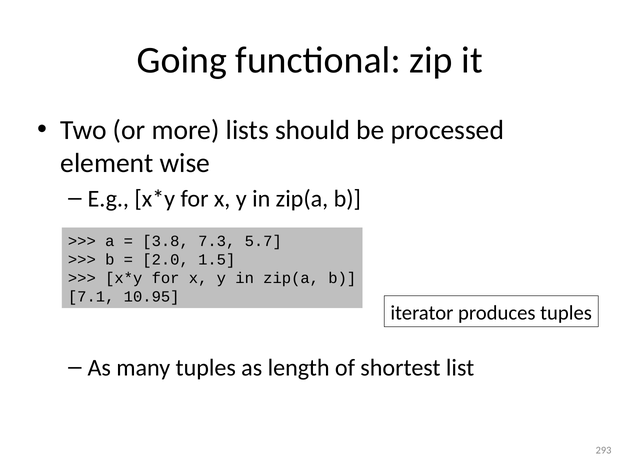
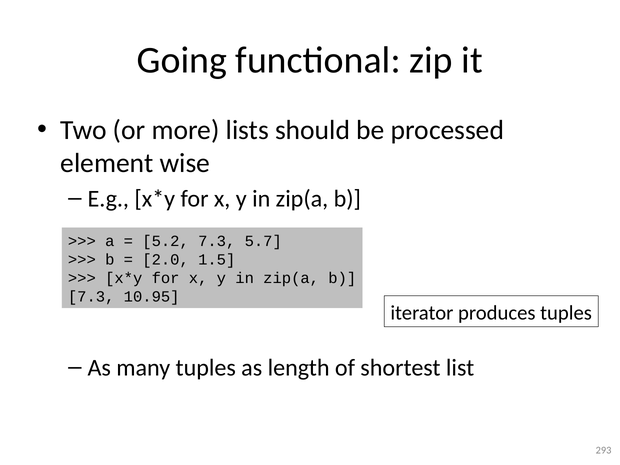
3.8: 3.8 -> 5.2
7.1 at (91, 297): 7.1 -> 7.3
